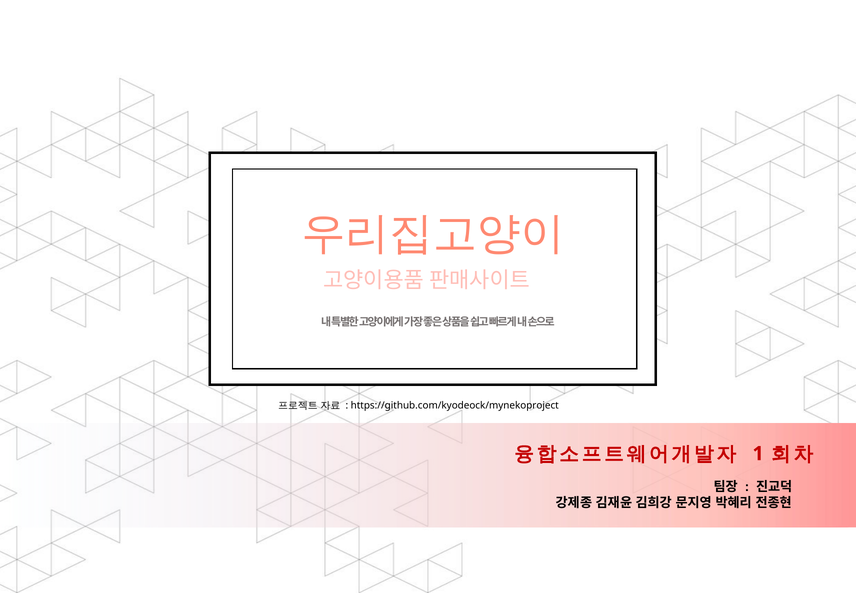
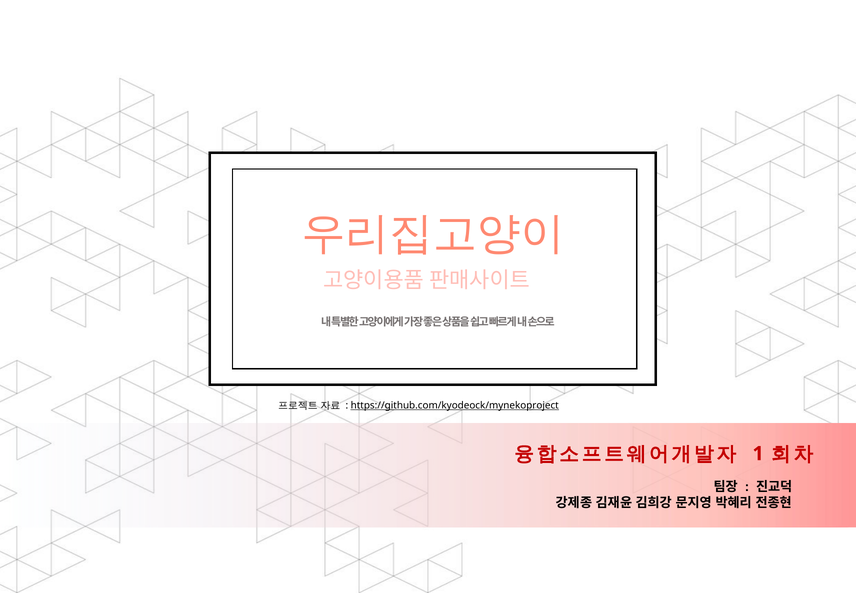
https://github.com/kyodeock/mynekoproject underline: none -> present
